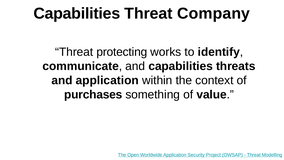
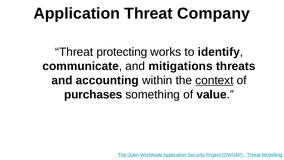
Capabilities at (77, 13): Capabilities -> Application
and capabilities: capabilities -> mitigations
and application: application -> accounting
context underline: none -> present
